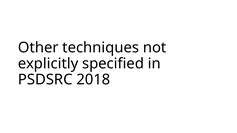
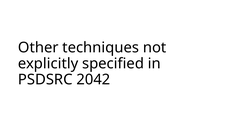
2018: 2018 -> 2042
